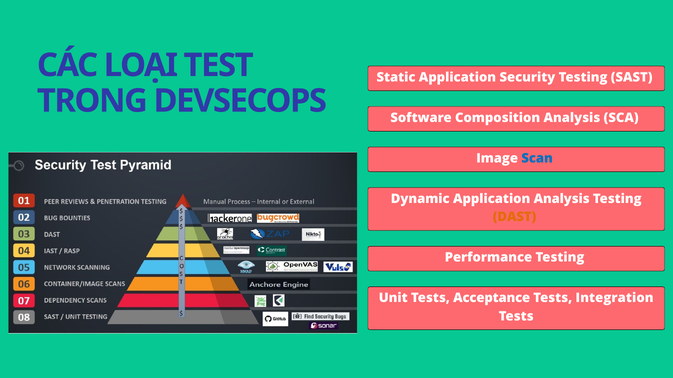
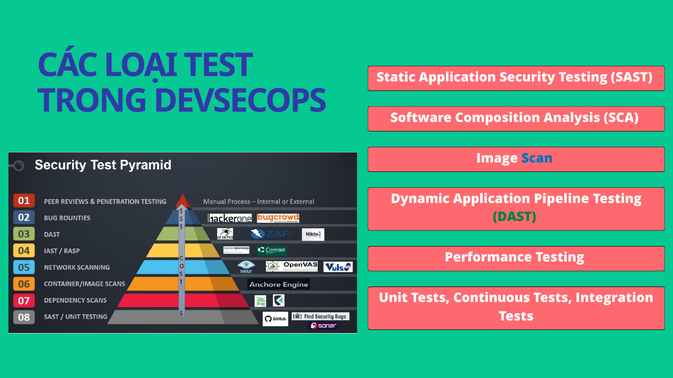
Application Analysis: Analysis -> Pipeline
DAST colour: orange -> green
Acceptance: Acceptance -> Continuous
